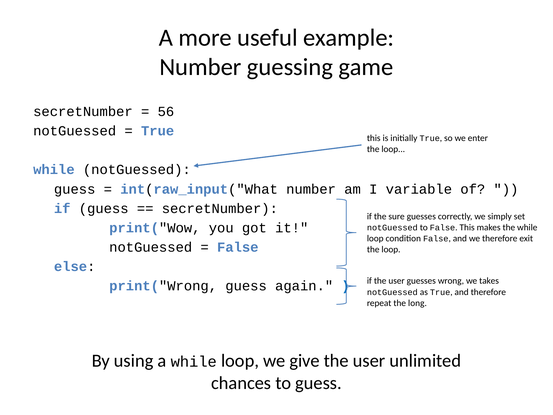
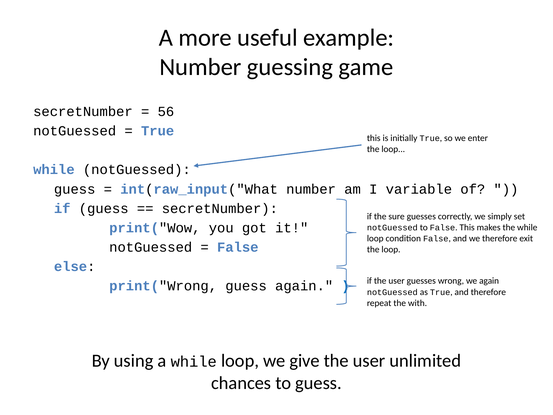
we takes: takes -> again
long: long -> with
